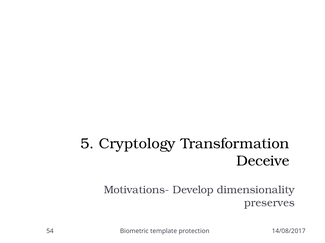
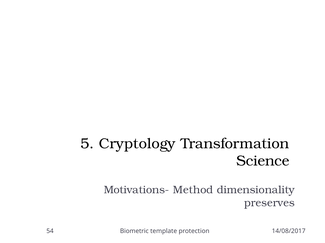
Deceive: Deceive -> Science
Develop: Develop -> Method
